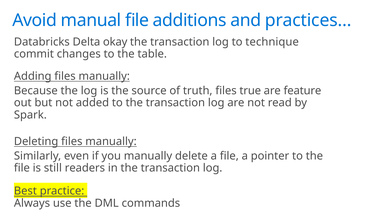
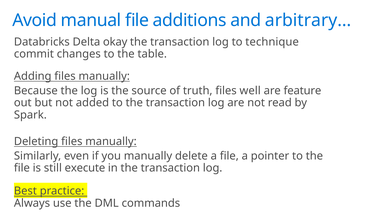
practices…: practices… -> arbitrary…
true: true -> well
readers: readers -> execute
